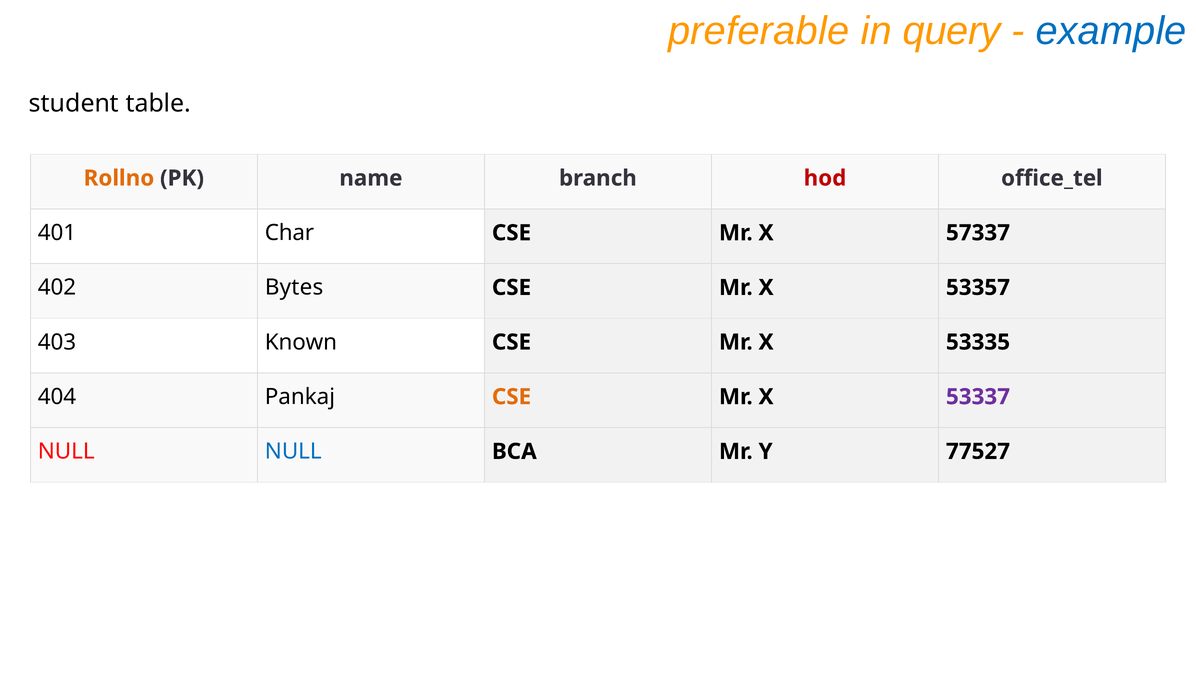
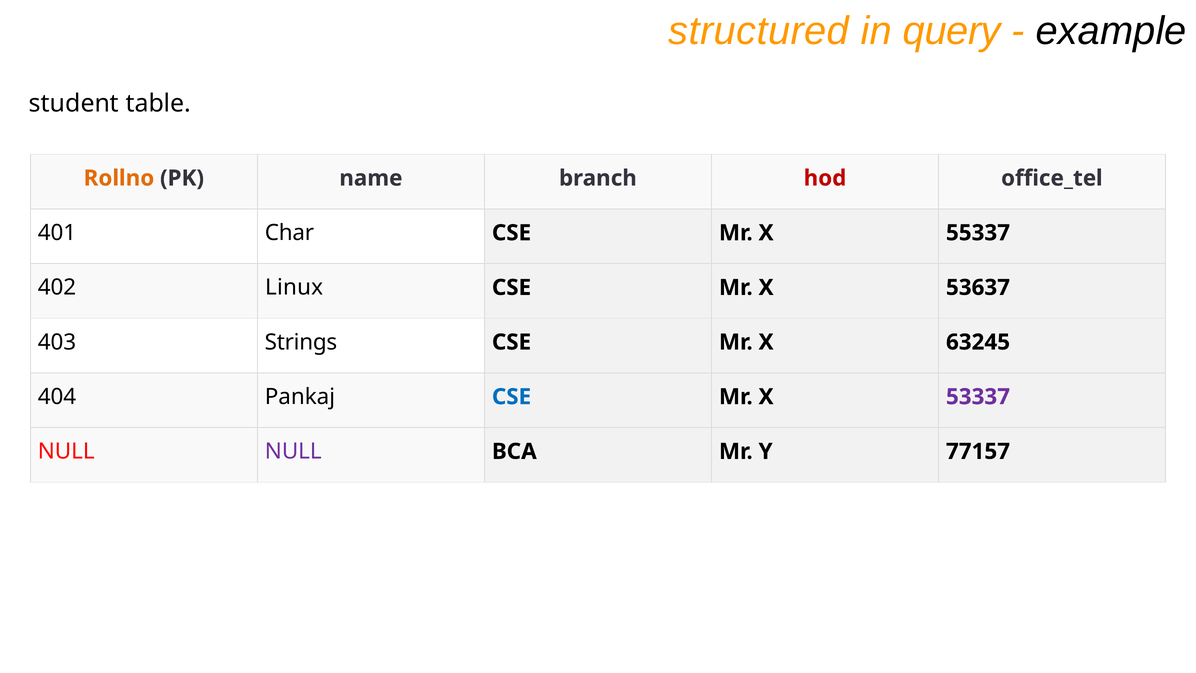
preferable: preferable -> structured
example colour: blue -> black
57337: 57337 -> 55337
Bytes: Bytes -> Linux
53357: 53357 -> 53637
Known: Known -> Strings
53335: 53335 -> 63245
CSE at (512, 397) colour: orange -> blue
NULL at (293, 451) colour: blue -> purple
77527: 77527 -> 77157
